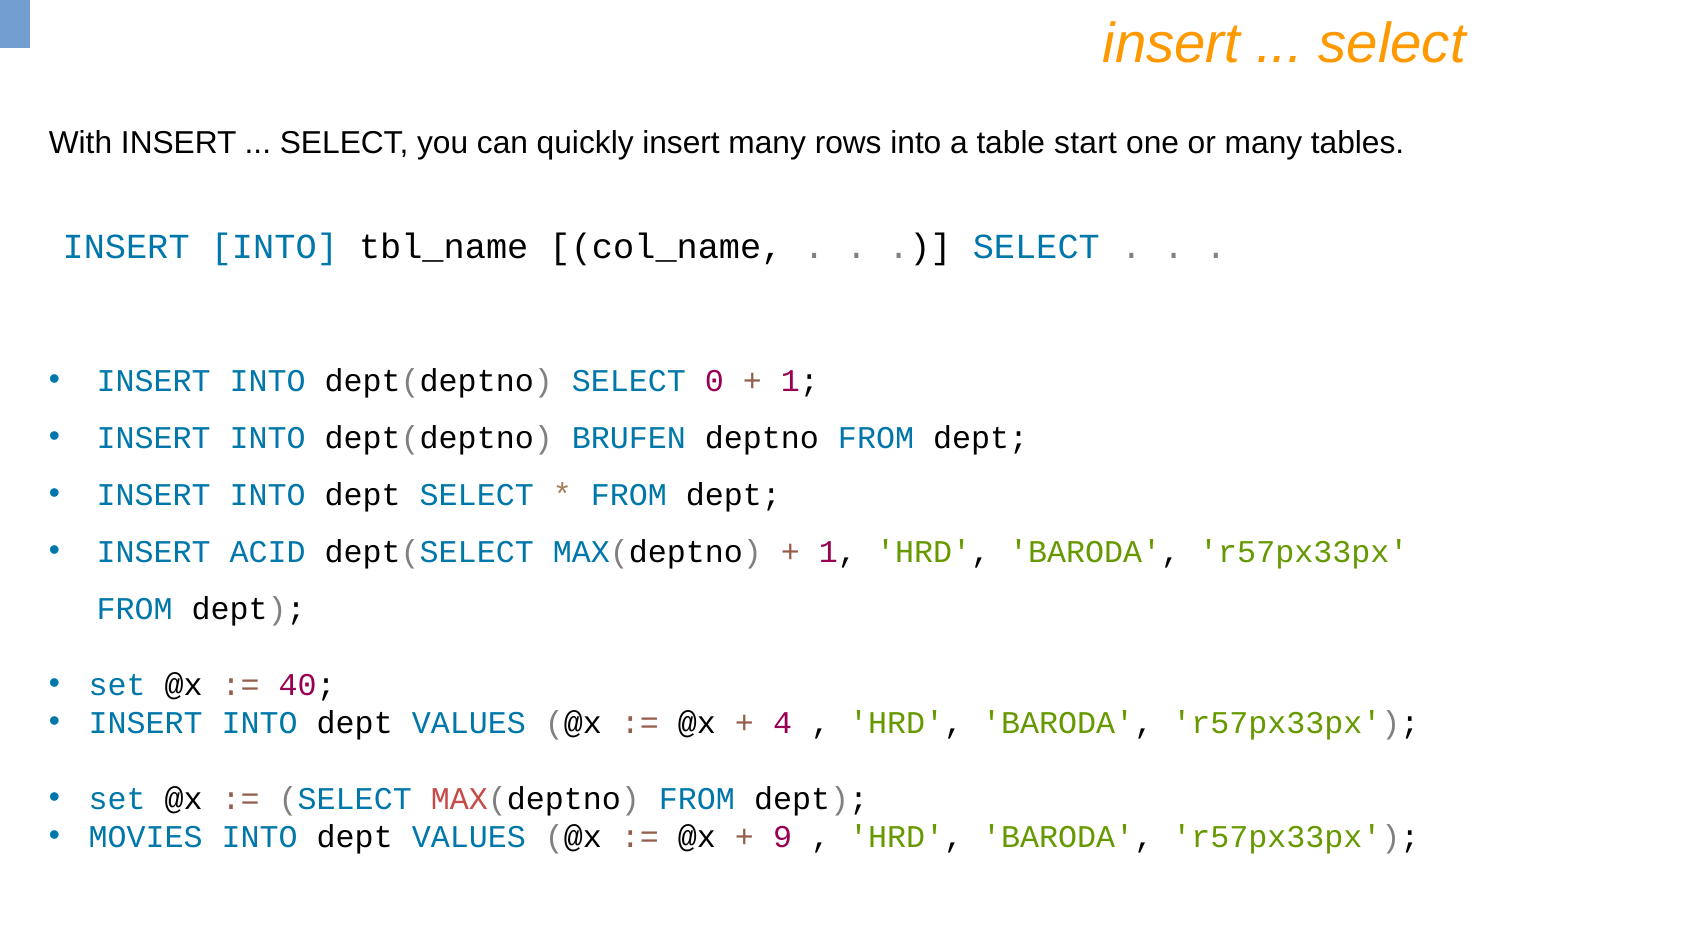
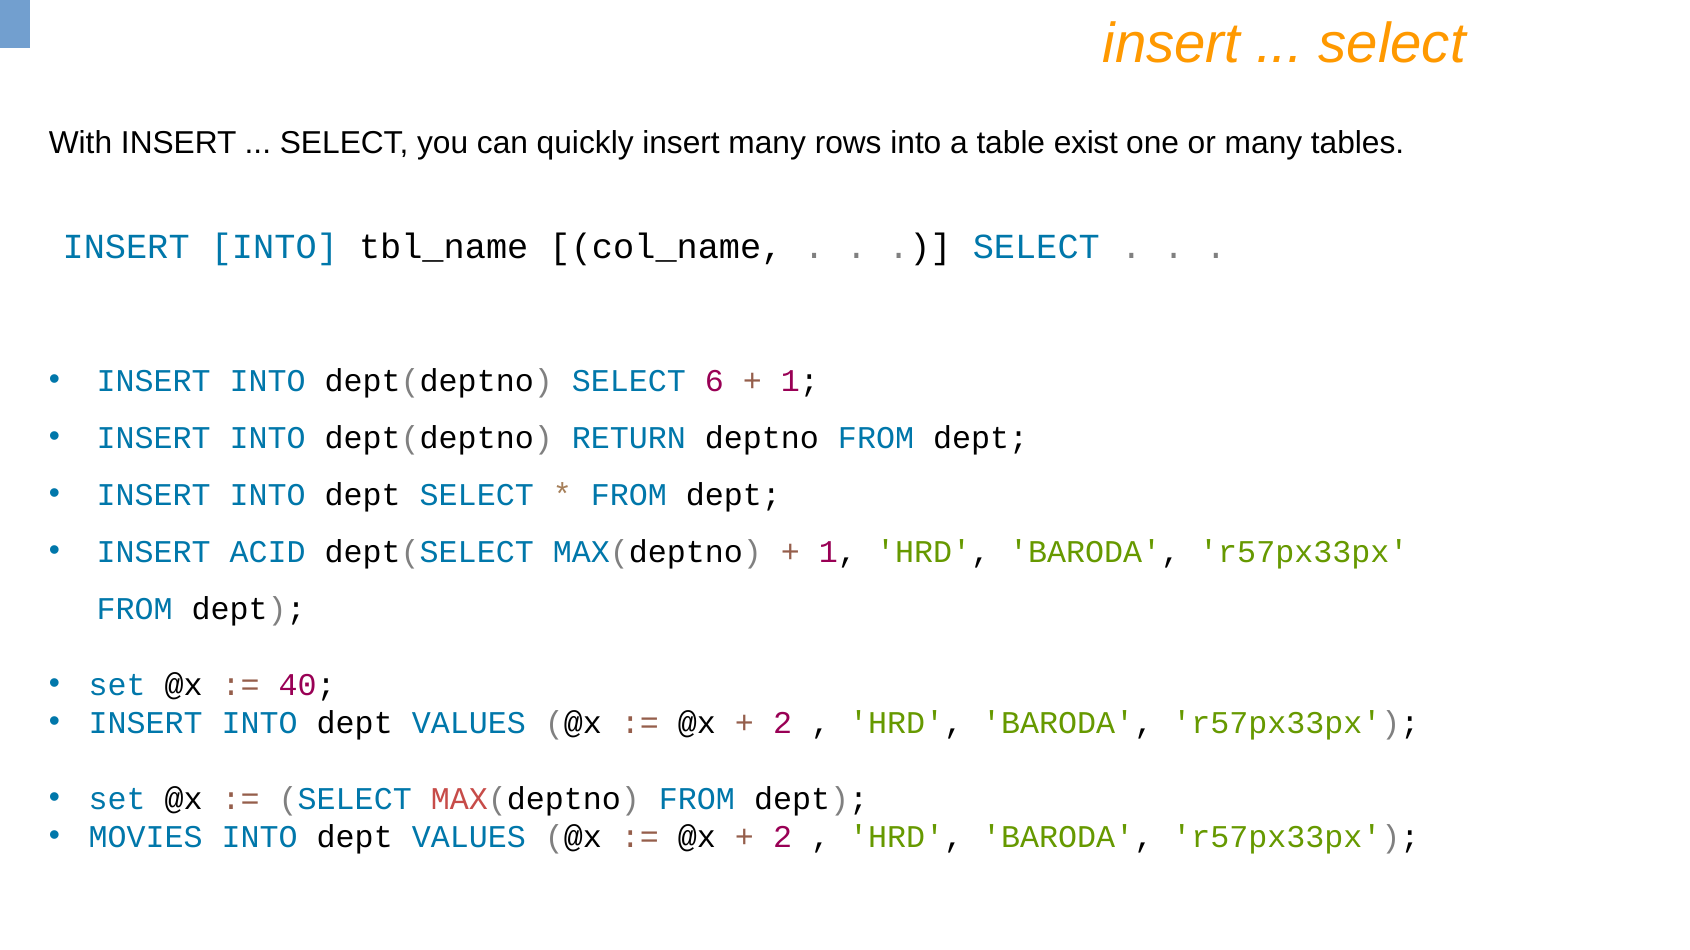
start: start -> exist
0: 0 -> 6
BRUFEN: BRUFEN -> RETURN
4 at (783, 724): 4 -> 2
9 at (783, 838): 9 -> 2
